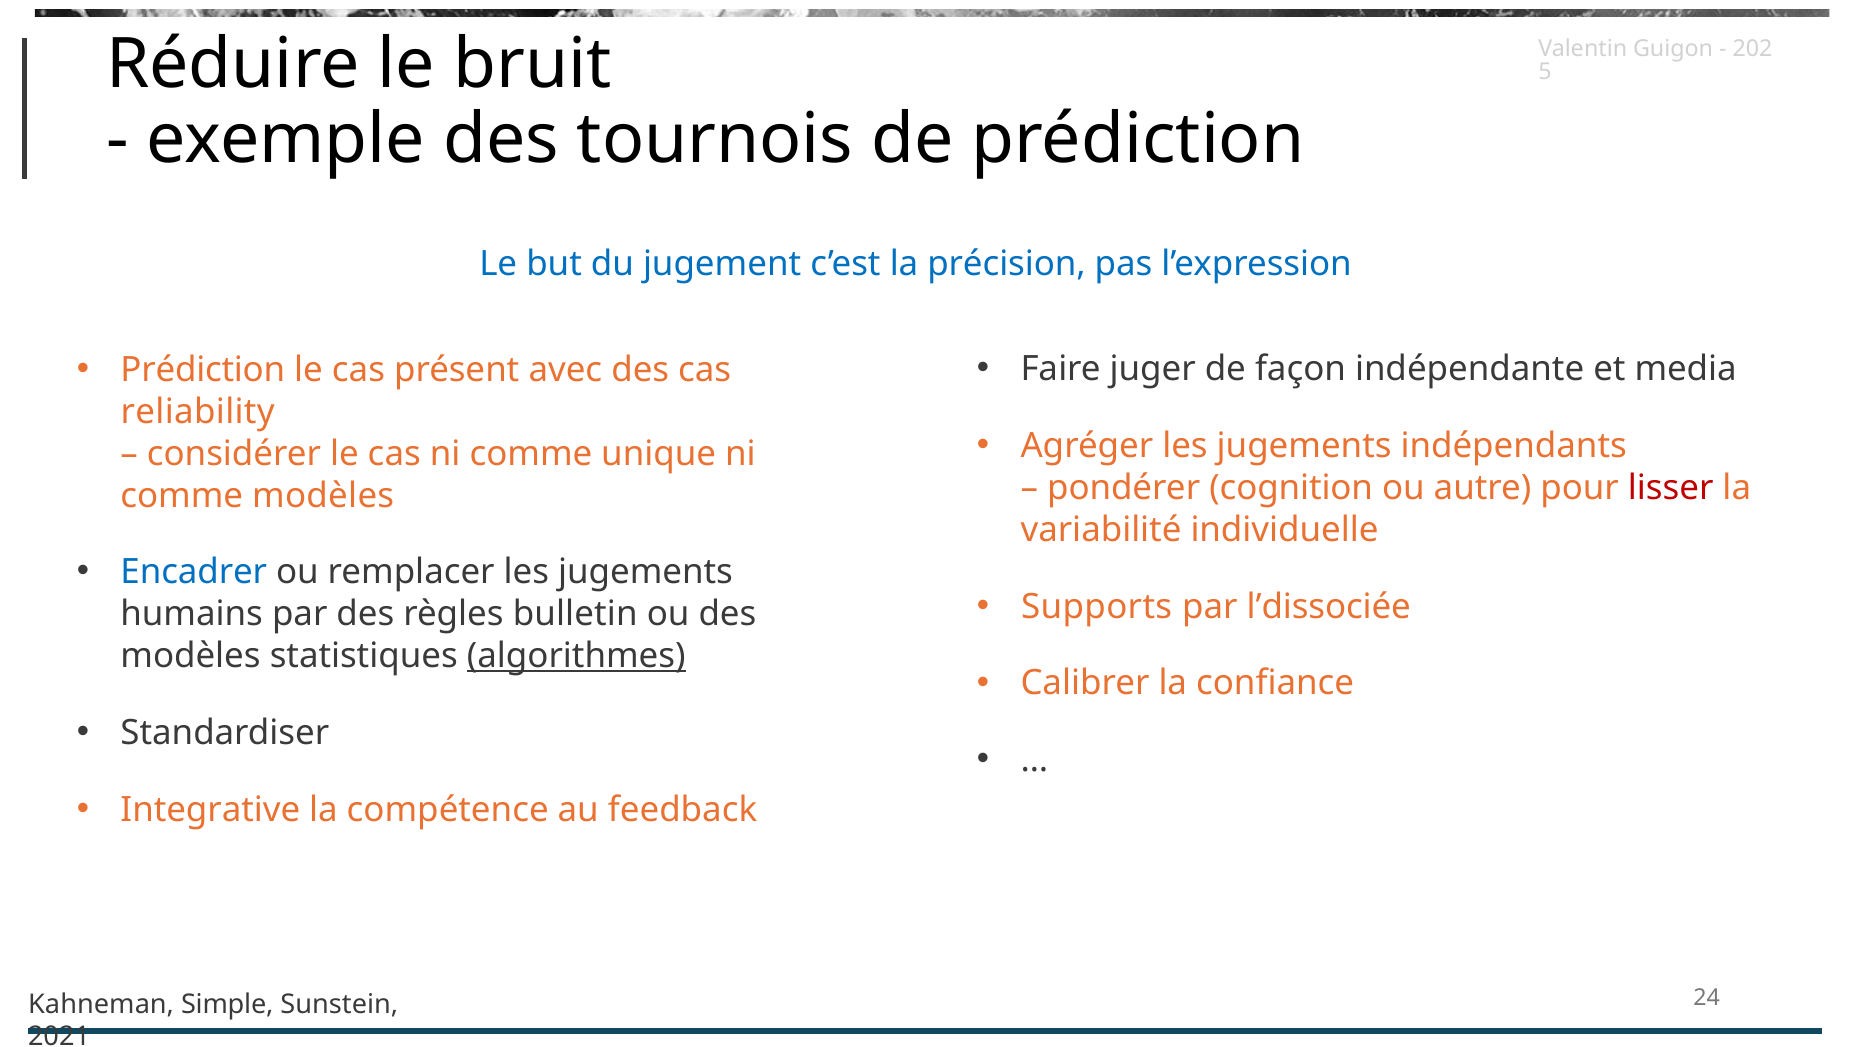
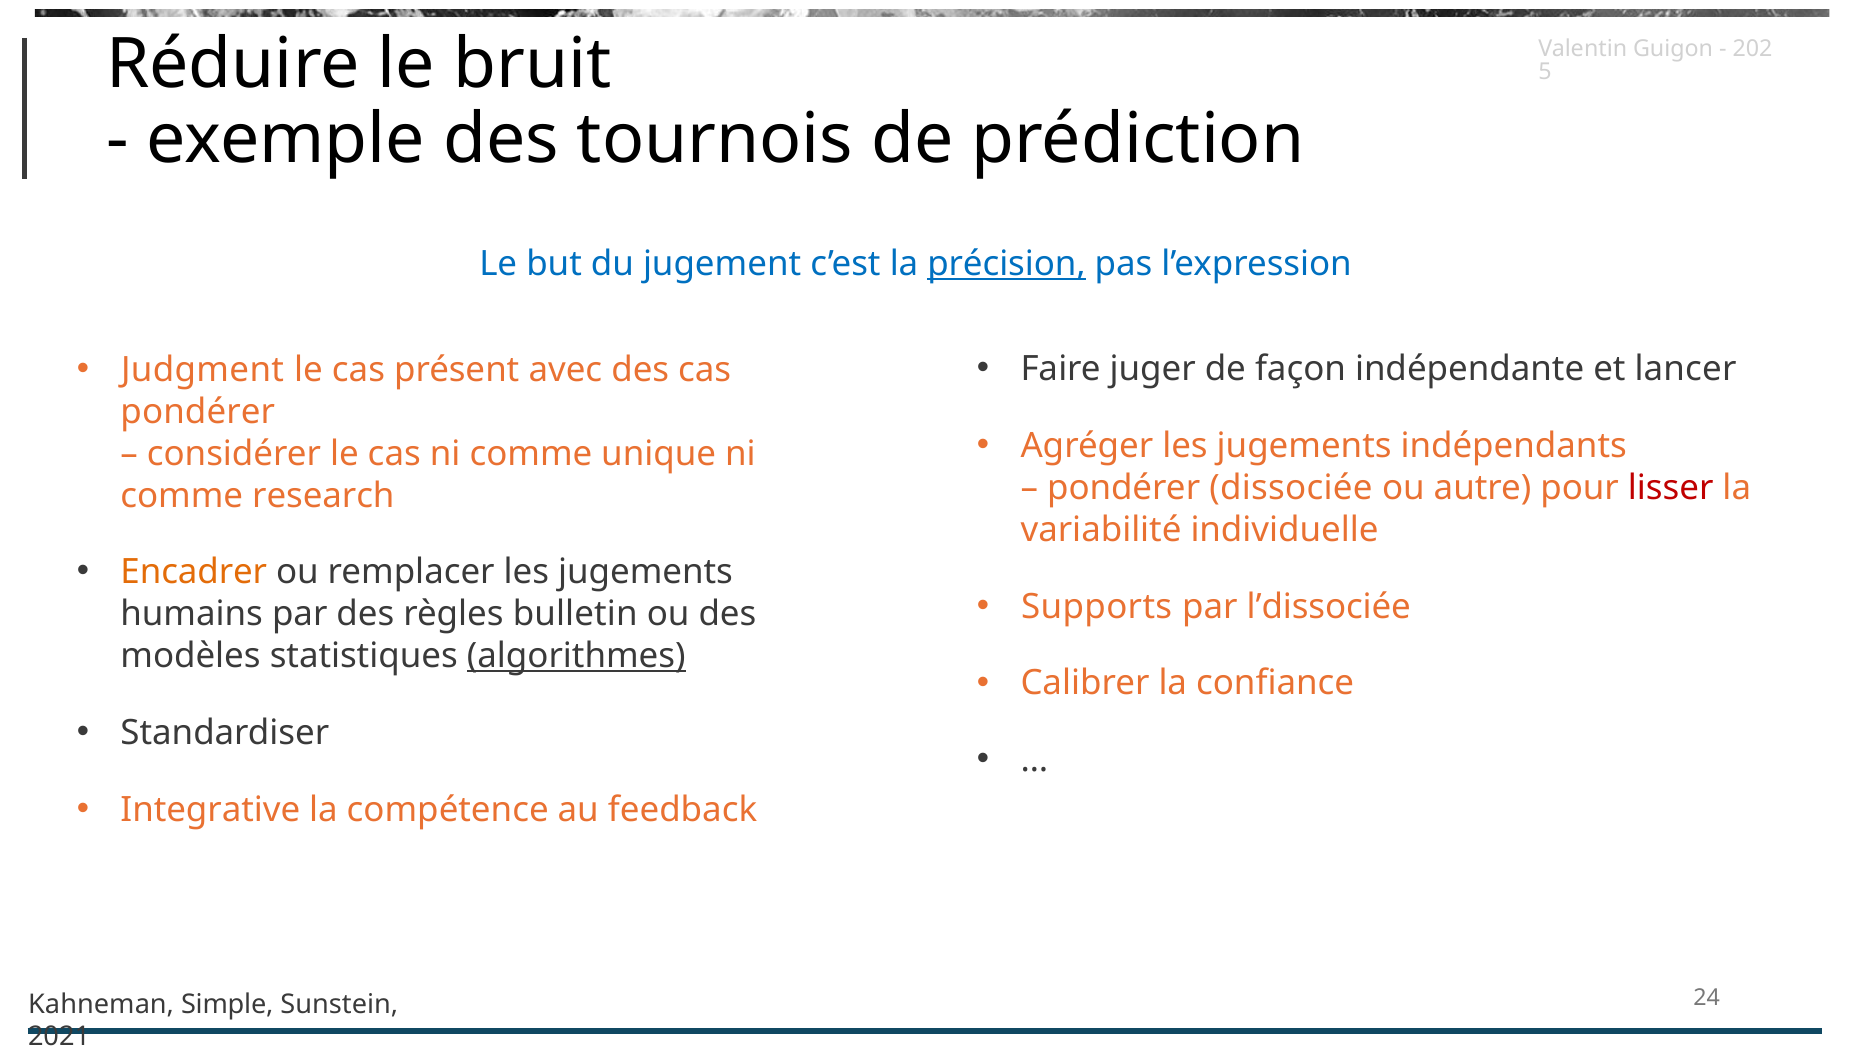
précision underline: none -> present
media: media -> lancer
Prédiction at (203, 370): Prédiction -> Judgment
reliability at (198, 412): reliability -> pondérer
cognition: cognition -> dissociée
comme modèles: modèles -> research
Encadrer colour: blue -> orange
